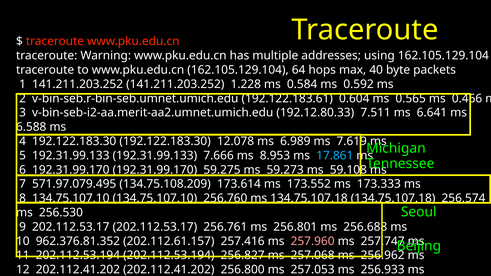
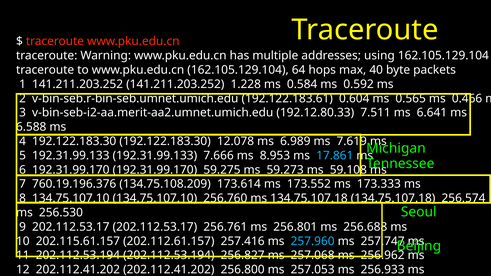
571.97.079.495: 571.97.079.495 -> 760.19.196.376
962.376.81.352: 962.376.81.352 -> 202.115.61.157
257.960 colour: pink -> light blue
